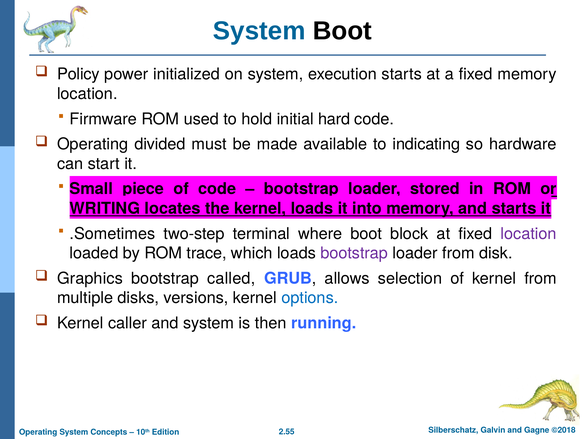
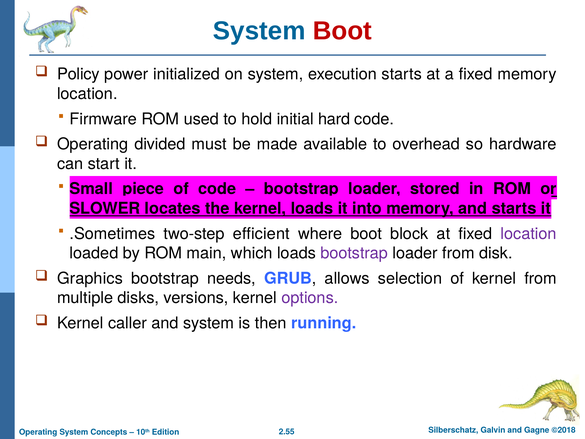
Boot at (342, 31) colour: black -> red
indicating: indicating -> overhead
WRITING: WRITING -> SLOWER
terminal: terminal -> efficient
trace: trace -> main
called: called -> needs
options colour: blue -> purple
